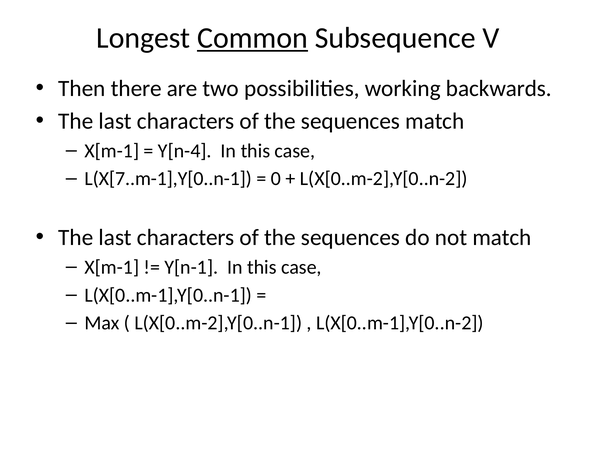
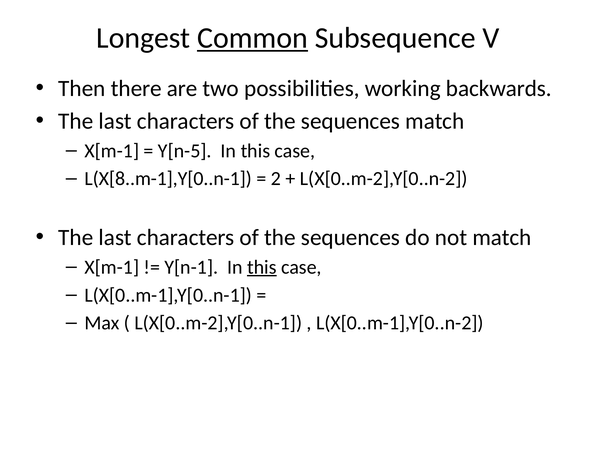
Y[n-4: Y[n-4 -> Y[n-5
L(X[7..m-1],Y[0..n-1: L(X[7..m-1],Y[0..n-1 -> L(X[8..m-1],Y[0..n-1
0: 0 -> 2
this at (262, 267) underline: none -> present
